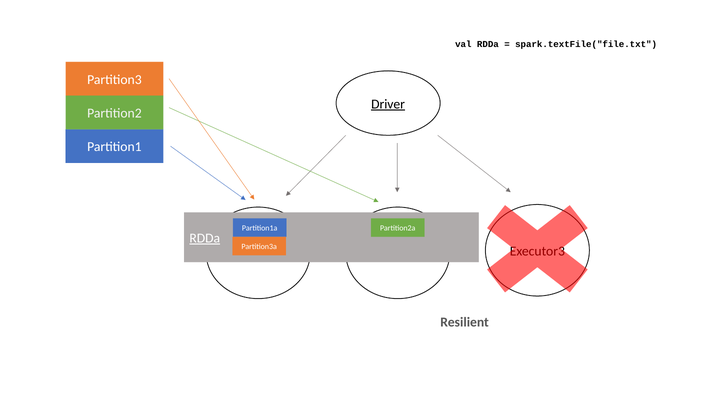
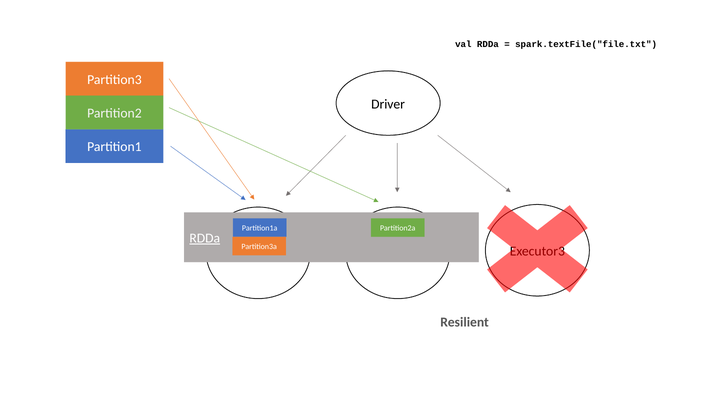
Driver underline: present -> none
